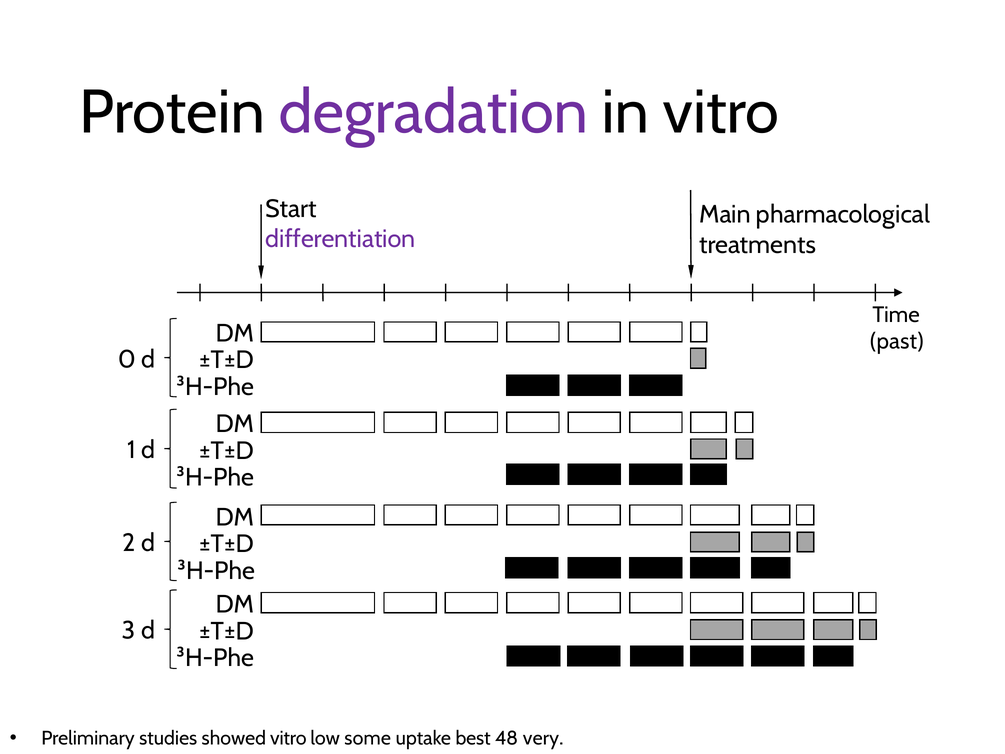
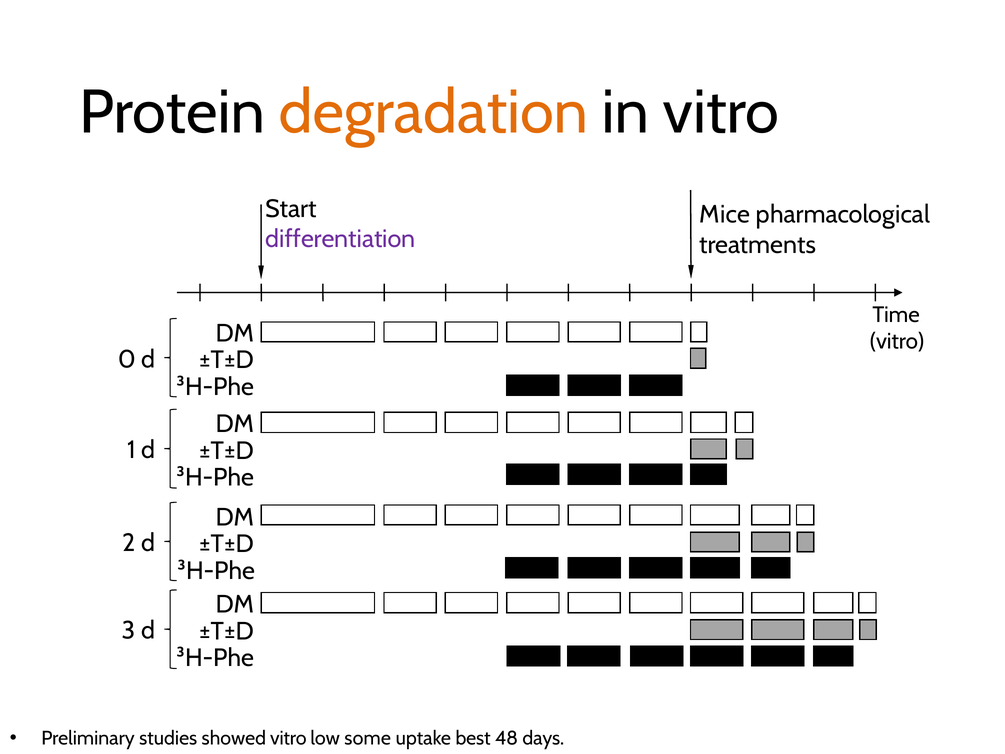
degradation colour: purple -> orange
Main: Main -> Mice
past at (897, 341): past -> vitro
very: very -> days
